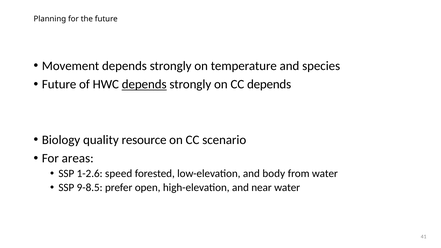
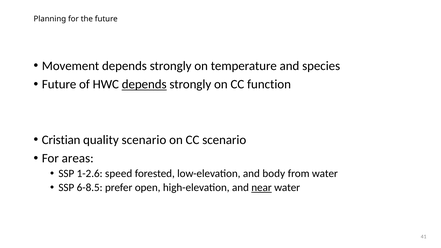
CC depends: depends -> function
Biology: Biology -> Cristian
quality resource: resource -> scenario
9-8.5: 9-8.5 -> 6-8.5
near underline: none -> present
